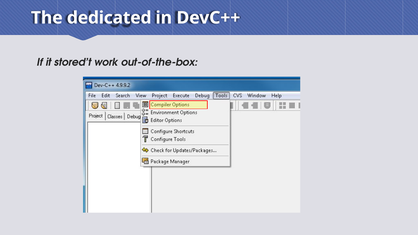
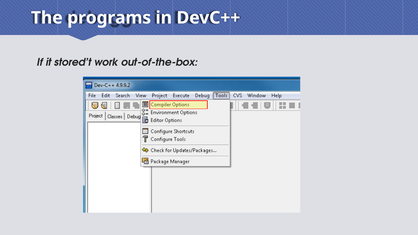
dedicated: dedicated -> programs
